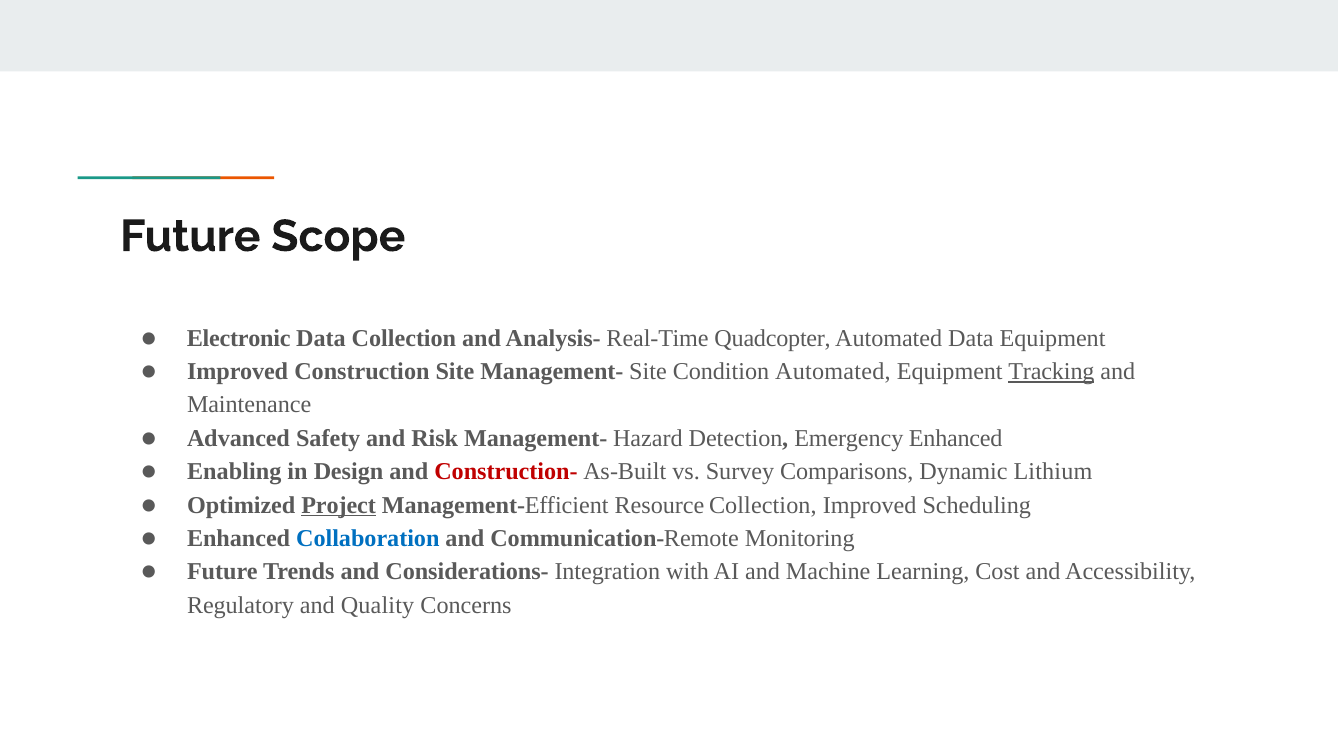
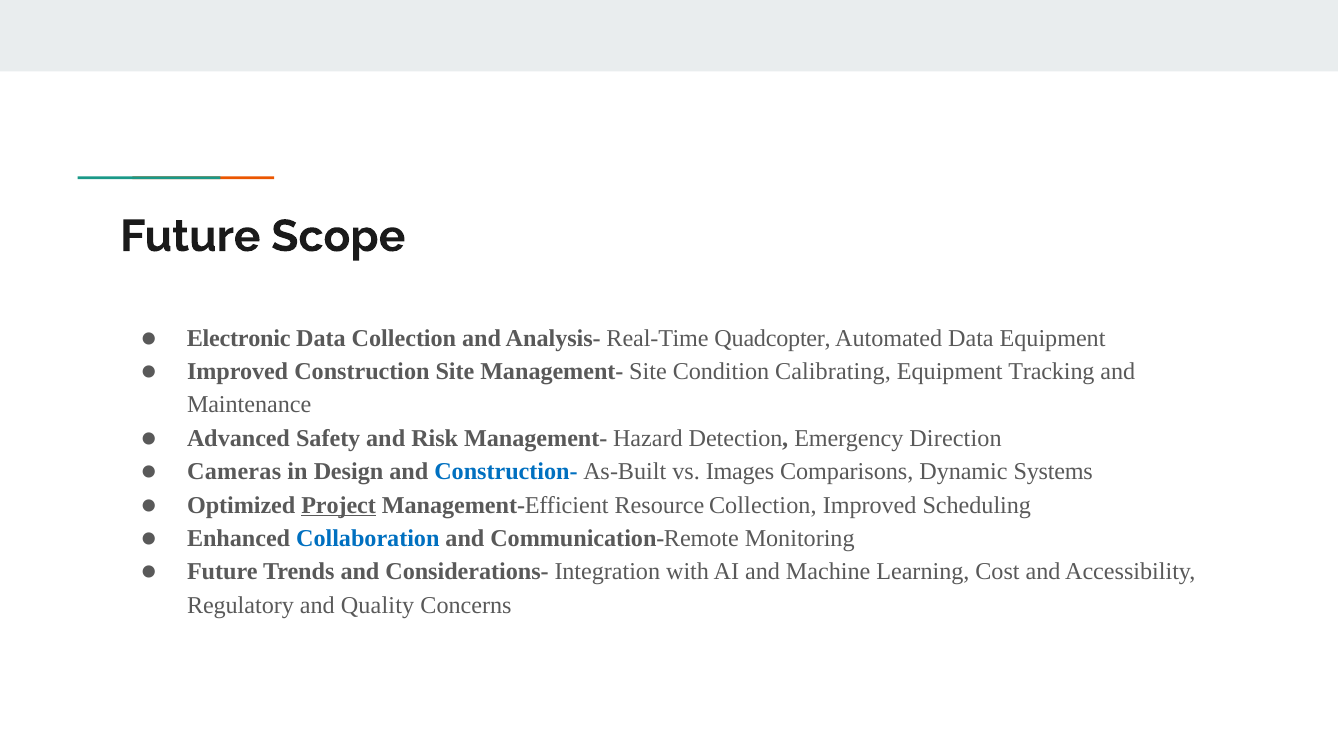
Condition Automated: Automated -> Calibrating
Tracking underline: present -> none
Emergency Enhanced: Enhanced -> Direction
Enabling: Enabling -> Cameras
Construction- colour: red -> blue
Survey: Survey -> Images
Lithium: Lithium -> Systems
